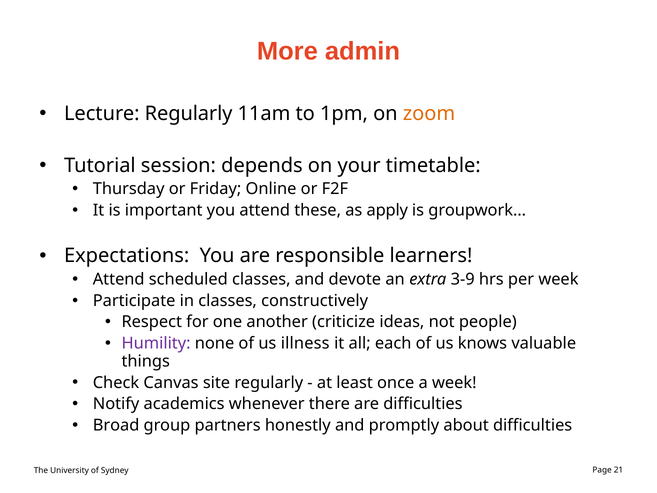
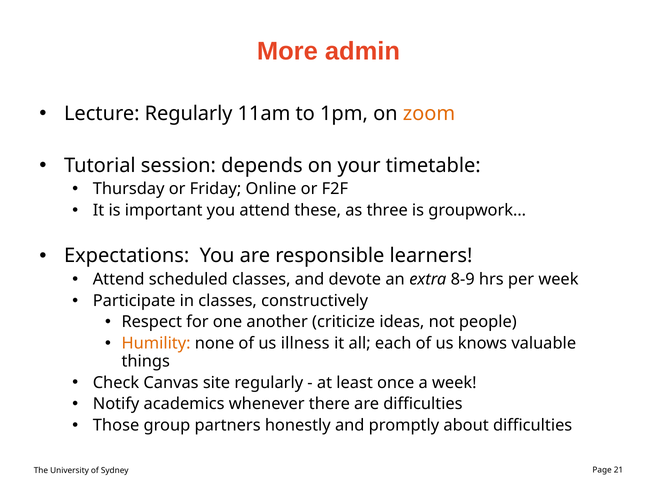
apply: apply -> three
3-9: 3-9 -> 8-9
Humility colour: purple -> orange
Broad: Broad -> Those
